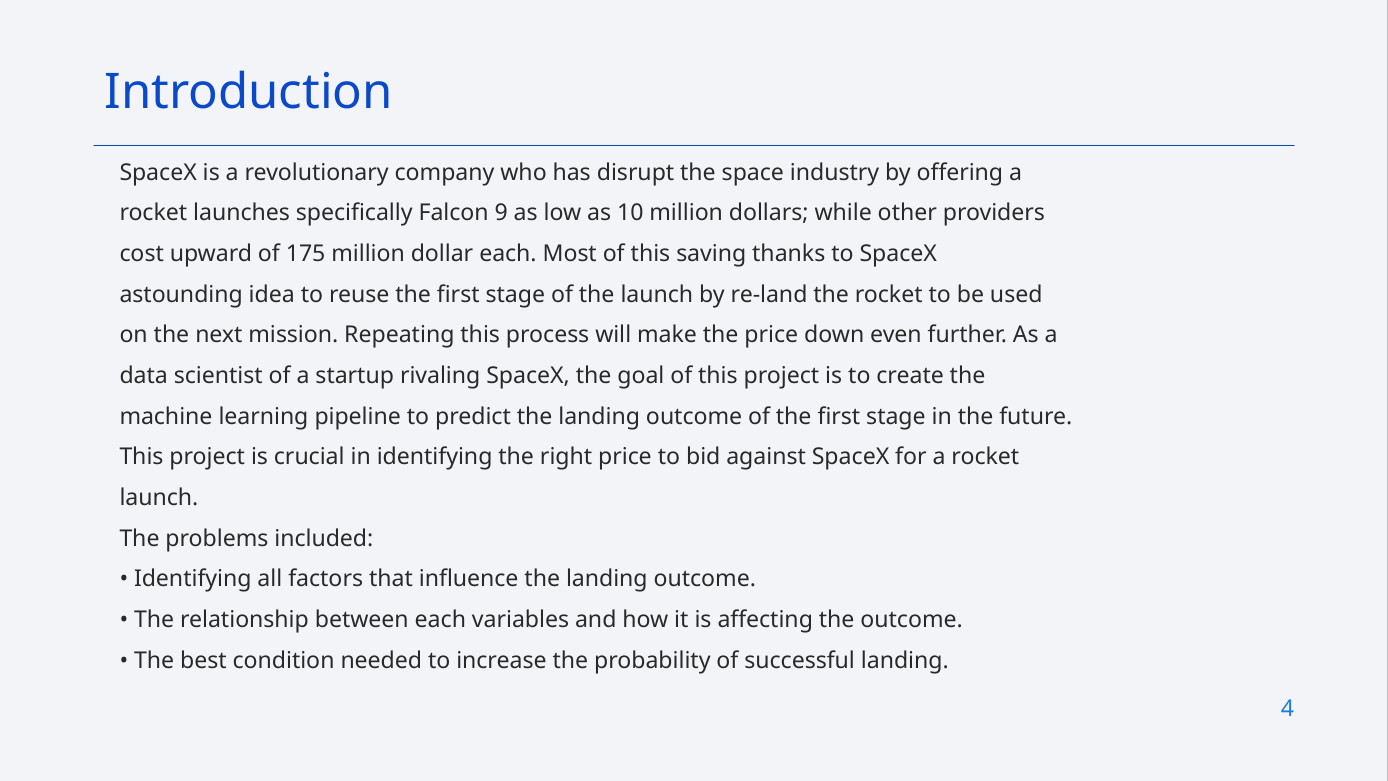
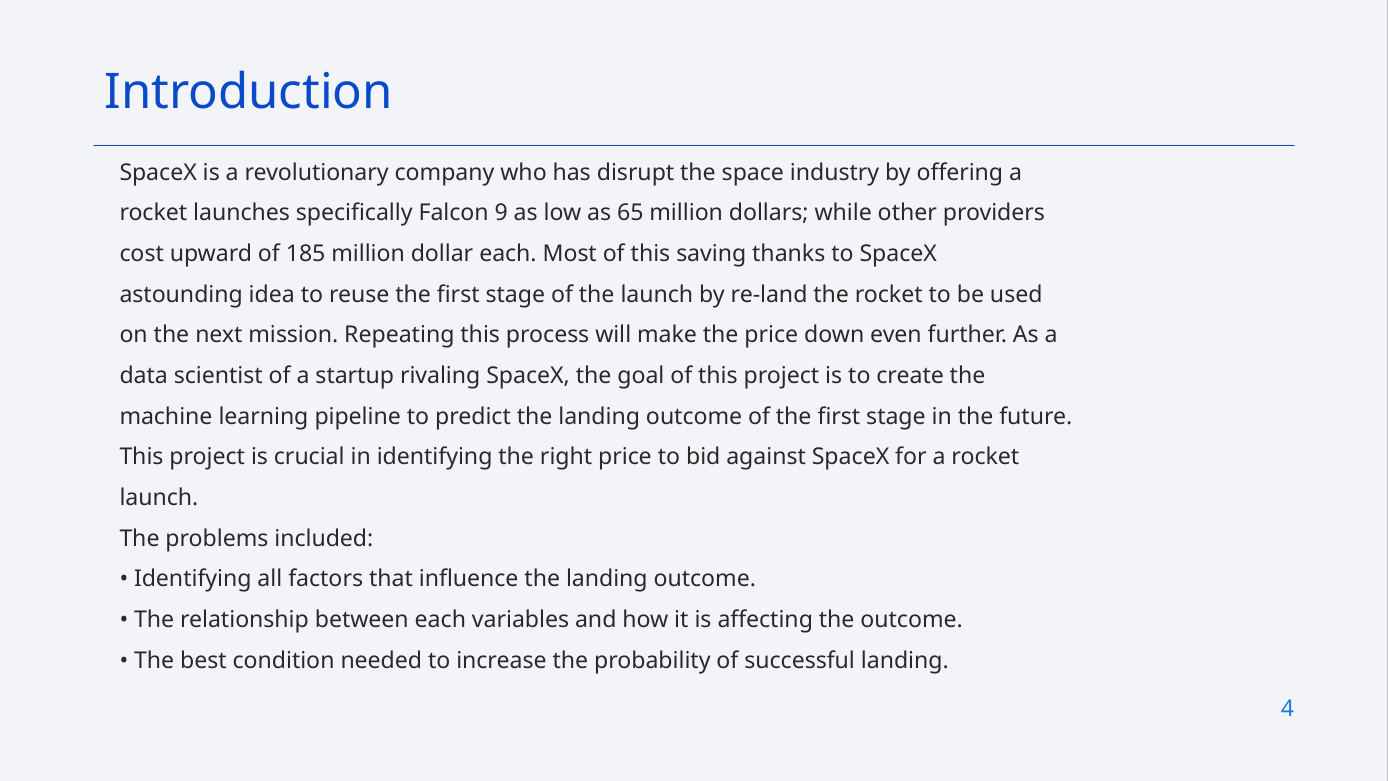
10: 10 -> 65
175: 175 -> 185
